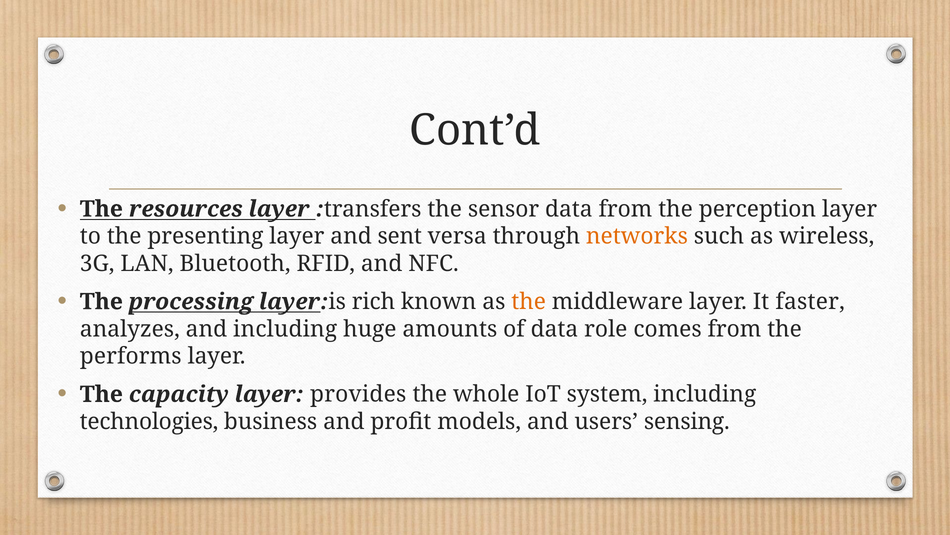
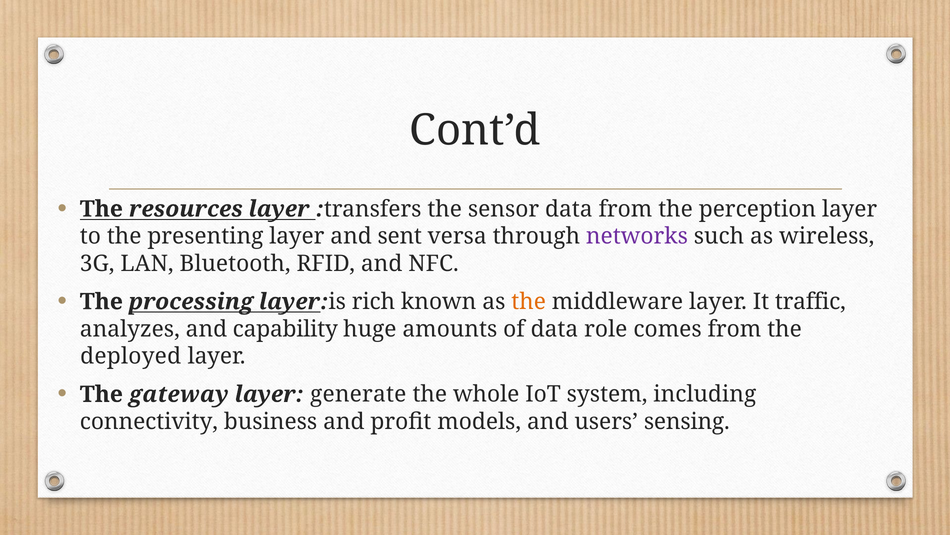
networks colour: orange -> purple
faster: faster -> traffic
and including: including -> capability
performs: performs -> deployed
capacity: capacity -> gateway
provides: provides -> generate
technologies: technologies -> connectivity
